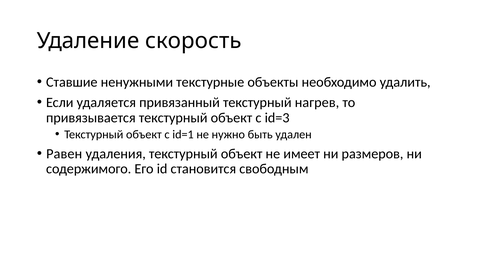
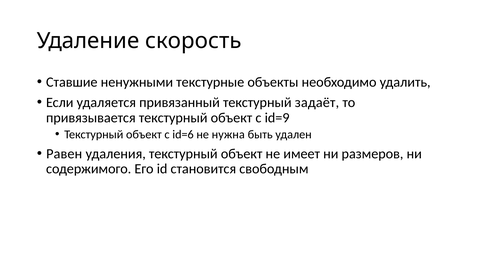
нагрев: нагрев -> задаёт
id=3: id=3 -> id=9
id=1: id=1 -> id=6
нужно: нужно -> нужна
